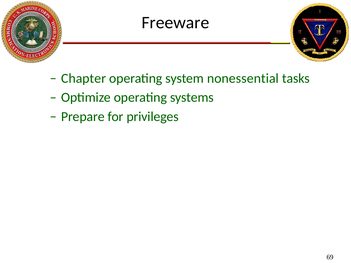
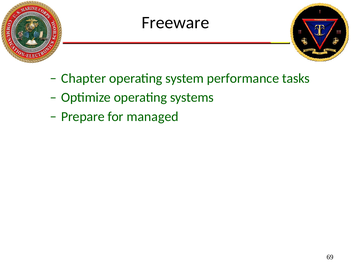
nonessential: nonessential -> performance
privileges: privileges -> managed
